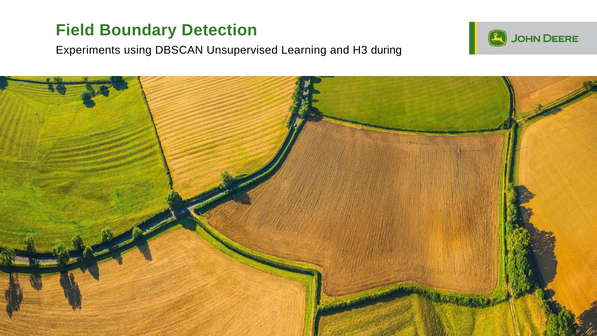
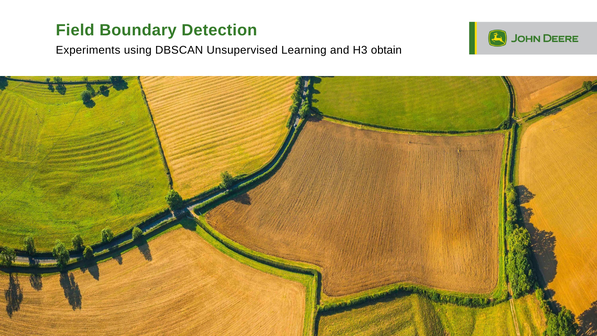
during: during -> obtain
